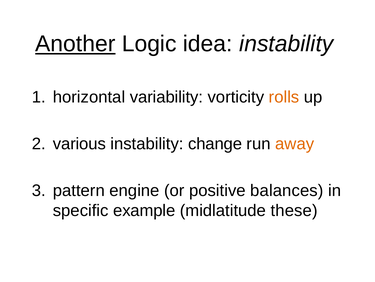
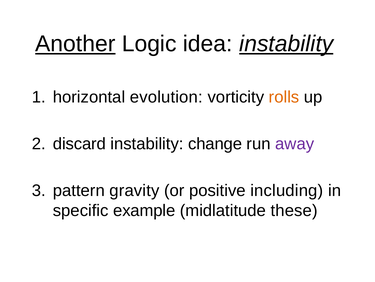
instability at (286, 44) underline: none -> present
variability: variability -> evolution
various: various -> discard
away colour: orange -> purple
engine: engine -> gravity
balances: balances -> including
